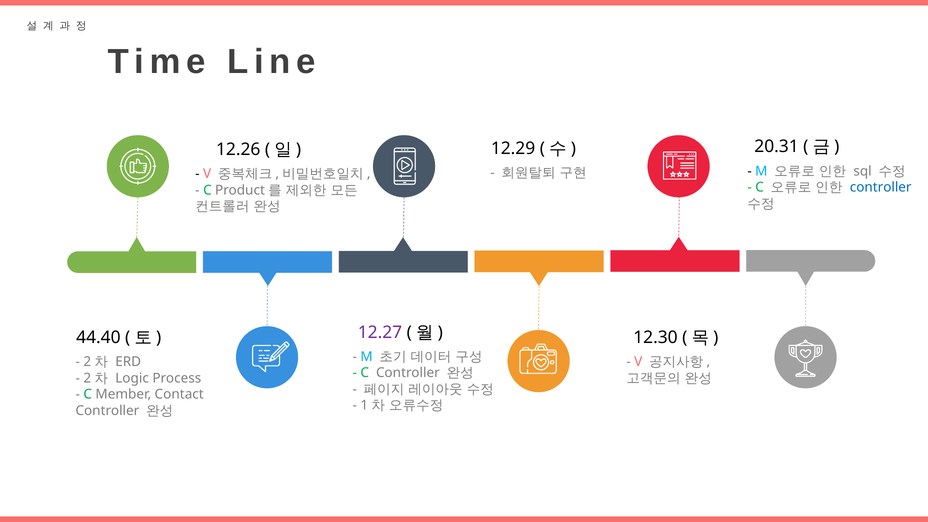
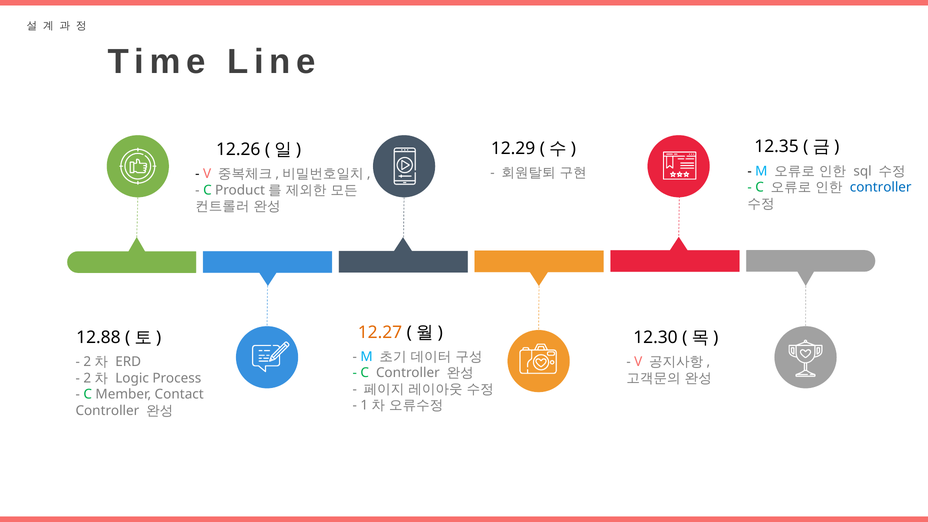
20.31: 20.31 -> 12.35
12.27 colour: purple -> orange
44.40: 44.40 -> 12.88
